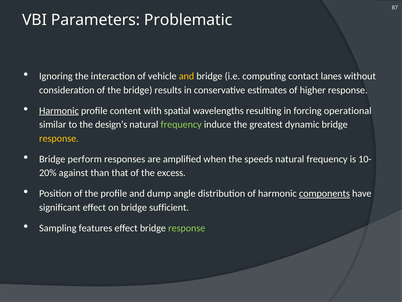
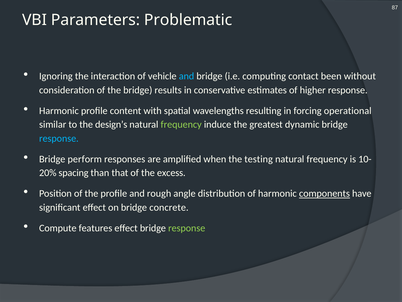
and at (187, 76) colour: yellow -> light blue
lanes: lanes -> been
Harmonic at (59, 111) underline: present -> none
response at (59, 138) colour: yellow -> light blue
speeds: speeds -> testing
against: against -> spacing
dump: dump -> rough
sufficient: sufficient -> concrete
Sampling: Sampling -> Compute
